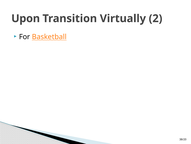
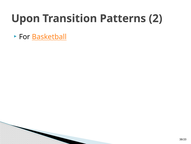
Virtually: Virtually -> Patterns
